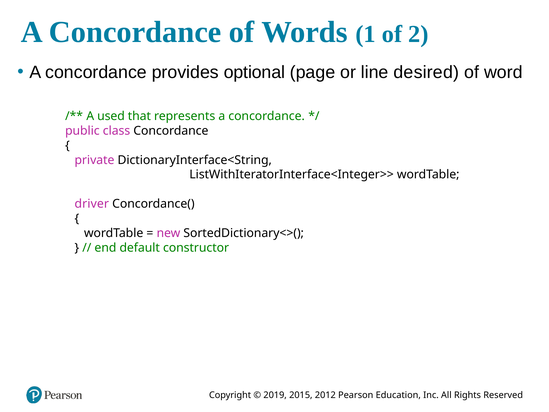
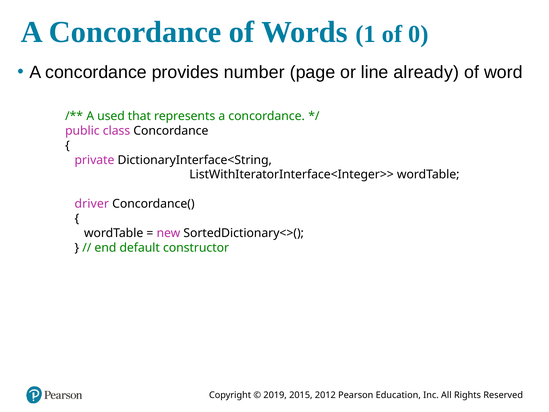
2: 2 -> 0
optional: optional -> number
desired: desired -> already
